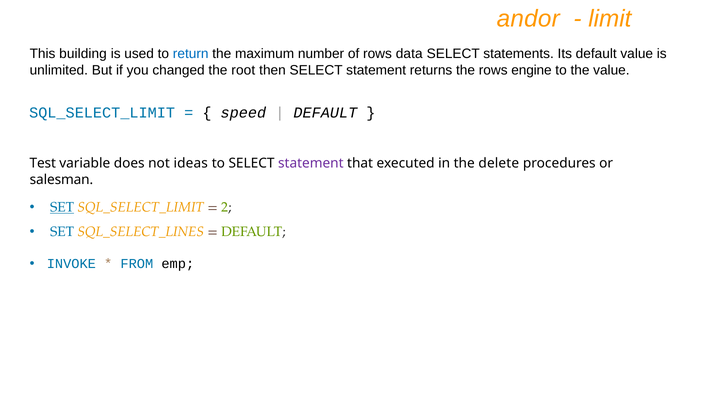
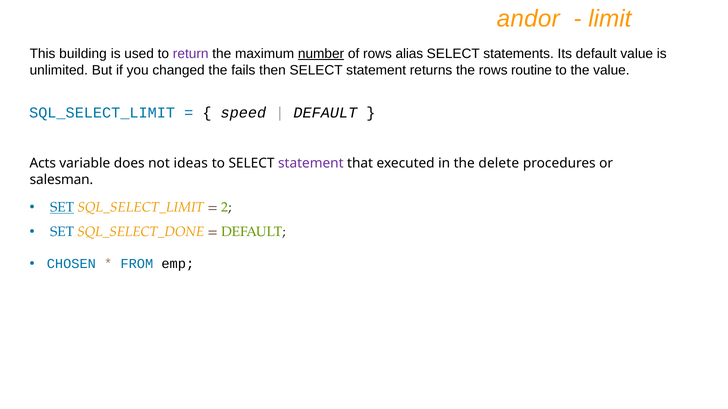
return colour: blue -> purple
number underline: none -> present
data: data -> alias
root: root -> fails
engine: engine -> routine
Test: Test -> Acts
SQL_SELECT_LINES: SQL_SELECT_LINES -> SQL_SELECT_DONE
INVOKE: INVOKE -> CHOSEN
